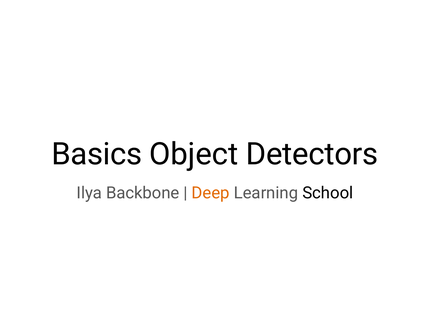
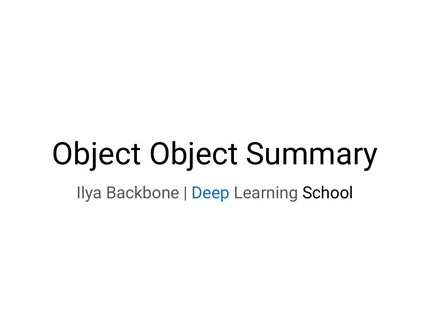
Basics at (97, 155): Basics -> Object
Detectors: Detectors -> Summary
Deep colour: orange -> blue
